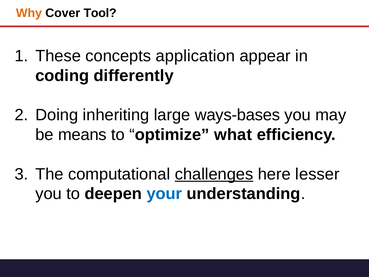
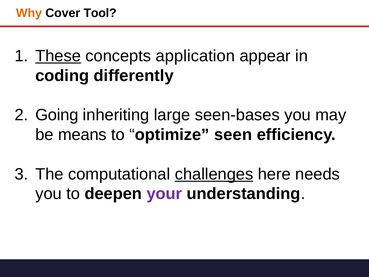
These underline: none -> present
Doing: Doing -> Going
ways-bases: ways-bases -> seen-bases
what: what -> seen
lesser: lesser -> needs
your colour: blue -> purple
